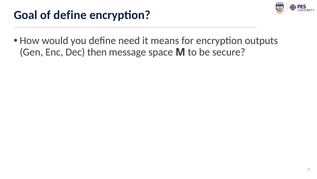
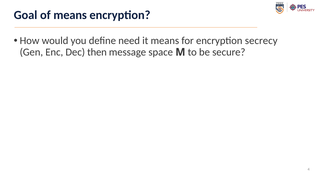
of define: define -> means
outputs: outputs -> secrecy
